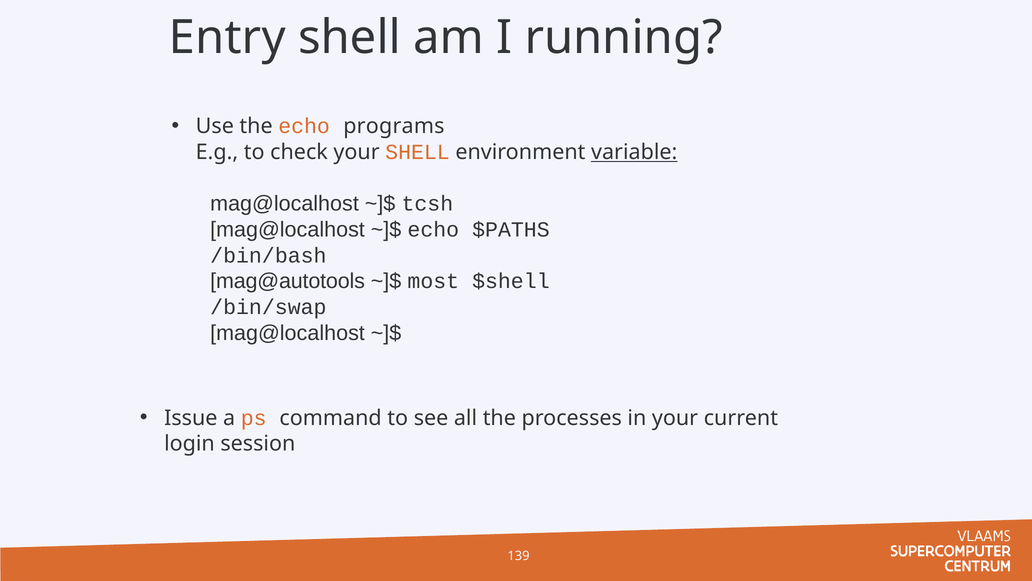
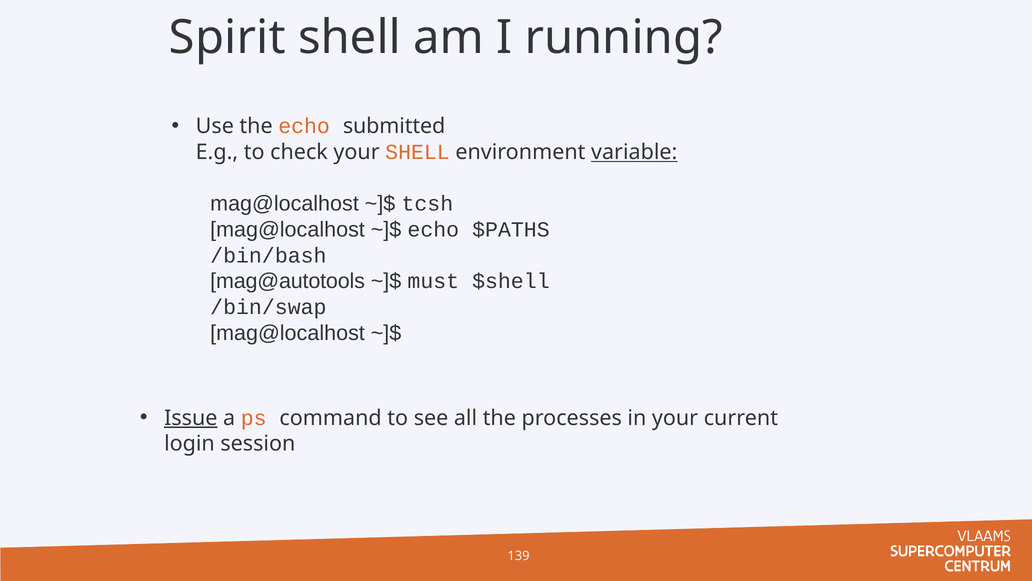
Entry: Entry -> Spirit
programs: programs -> submitted
most: most -> must
Issue underline: none -> present
